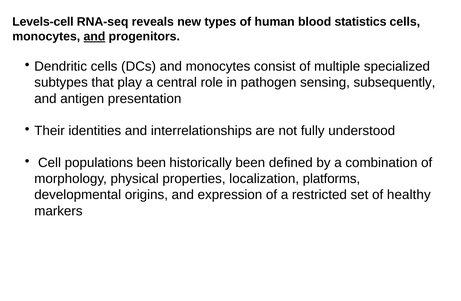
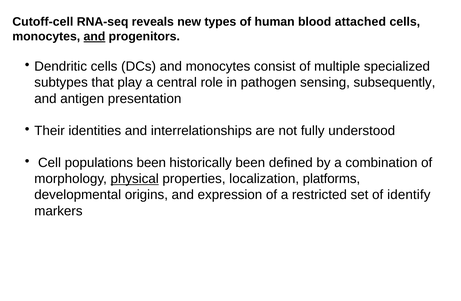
Levels-cell: Levels-cell -> Cutoff-cell
statistics: statistics -> attached
physical underline: none -> present
healthy: healthy -> identify
